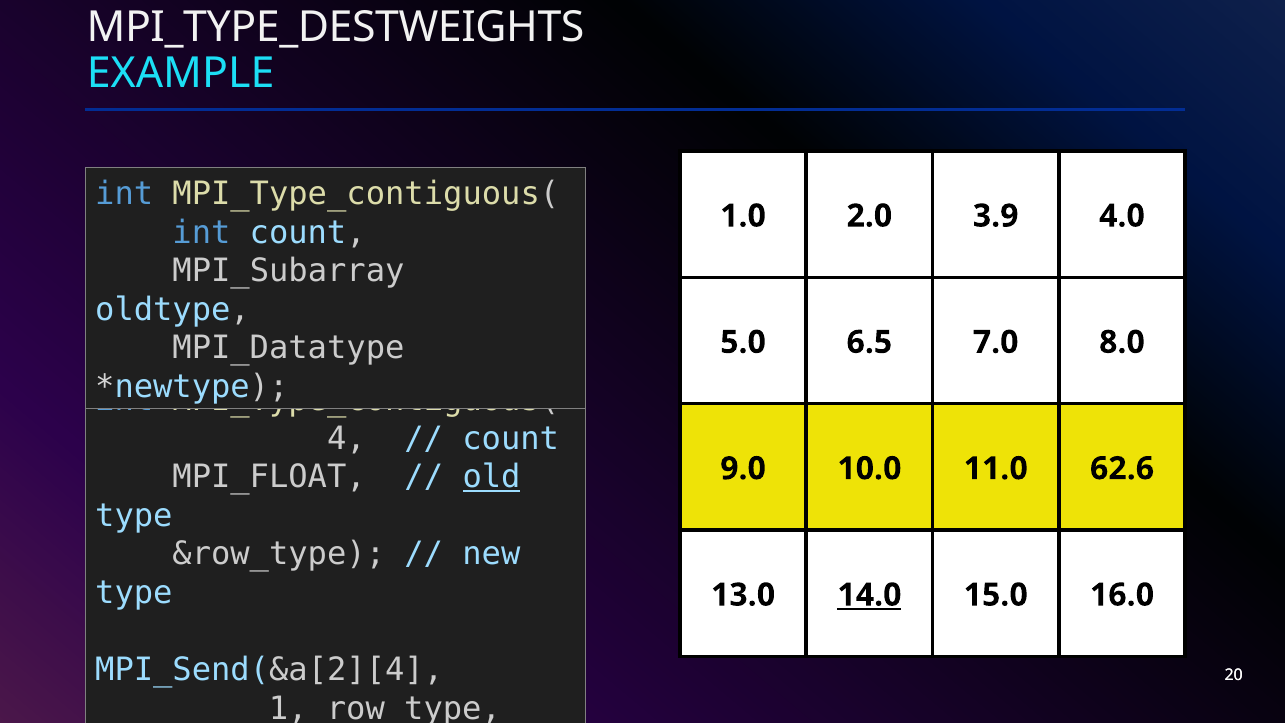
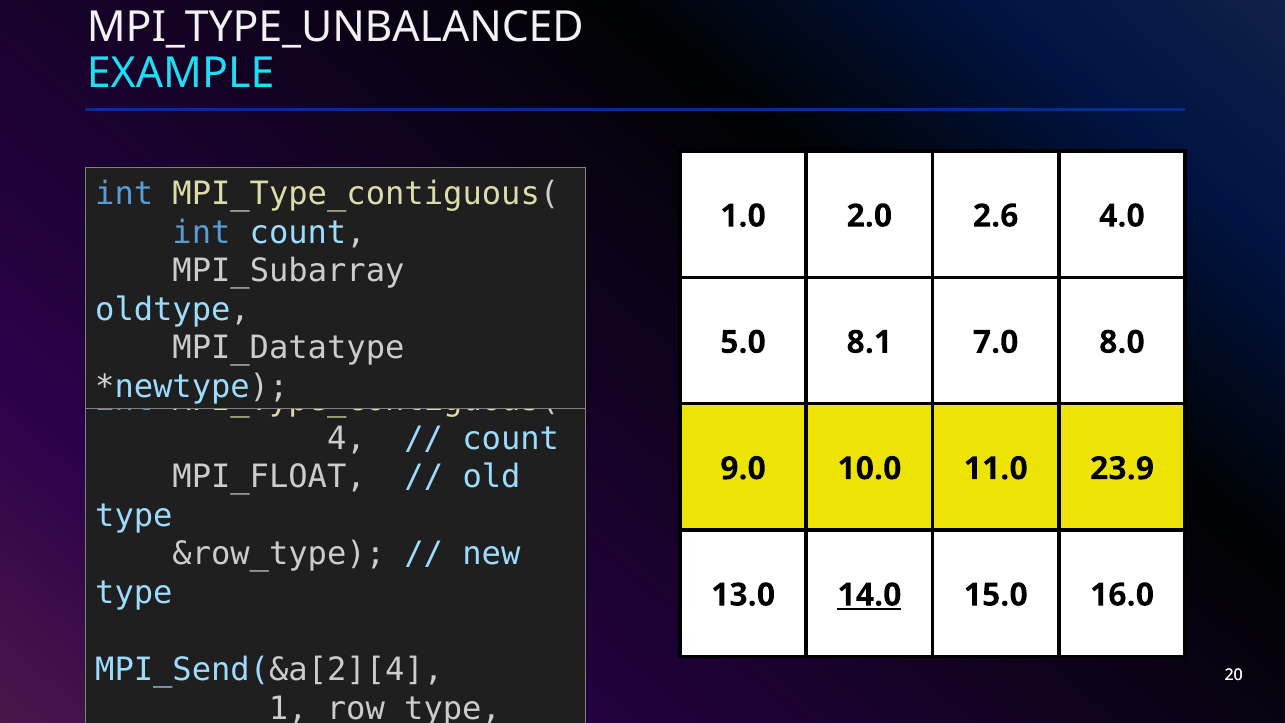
MPI_TYPE_DESTWEIGHTS: MPI_TYPE_DESTWEIGHTS -> MPI_TYPE_UNBALANCED
3.9: 3.9 -> 2.6
6.5: 6.5 -> 8.1
old underline: present -> none
62.6: 62.6 -> 23.9
